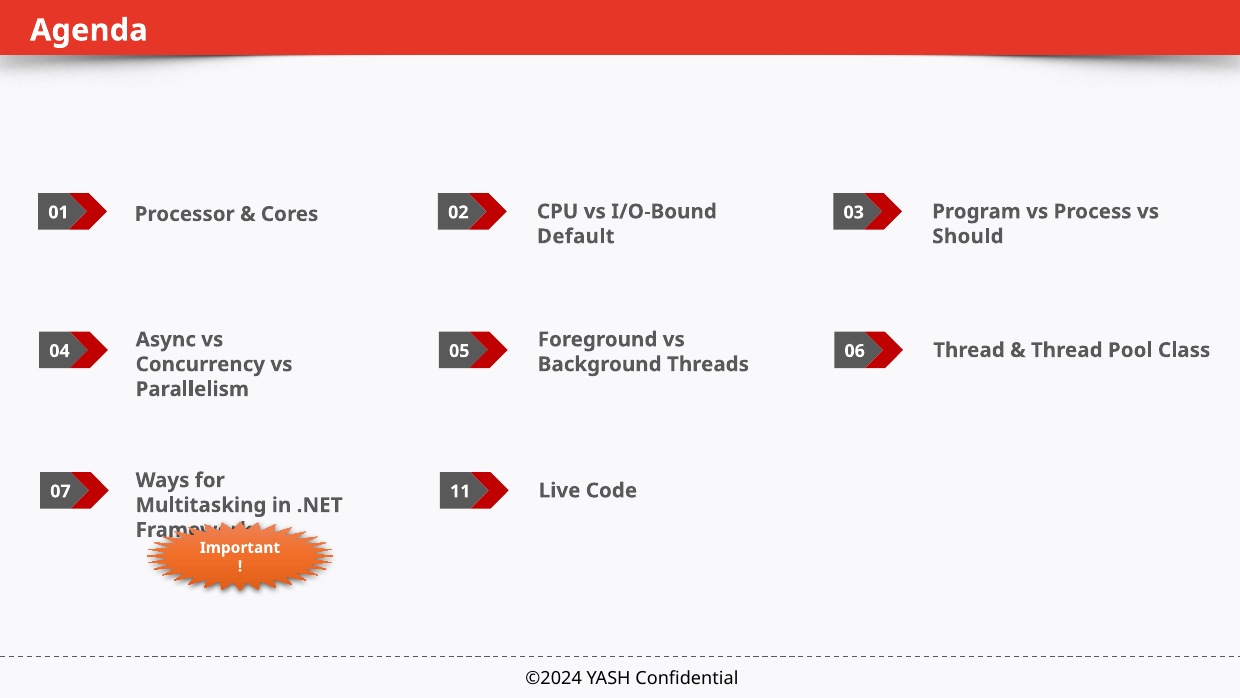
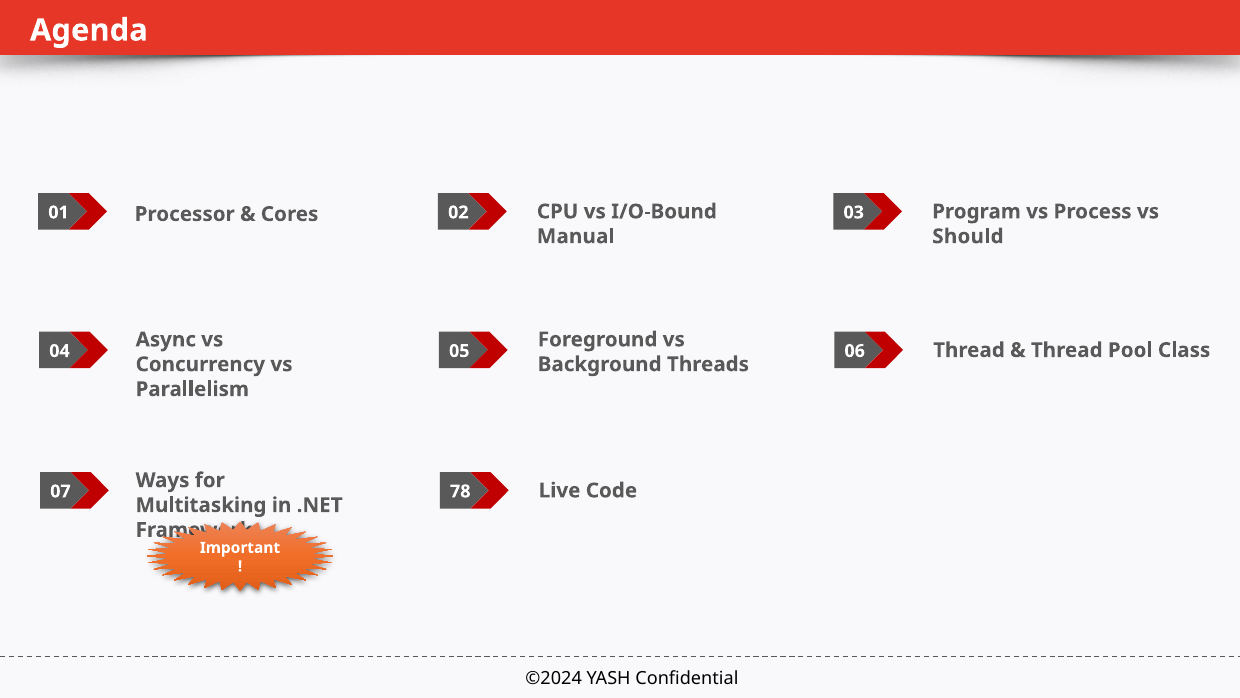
Default: Default -> Manual
11: 11 -> 78
